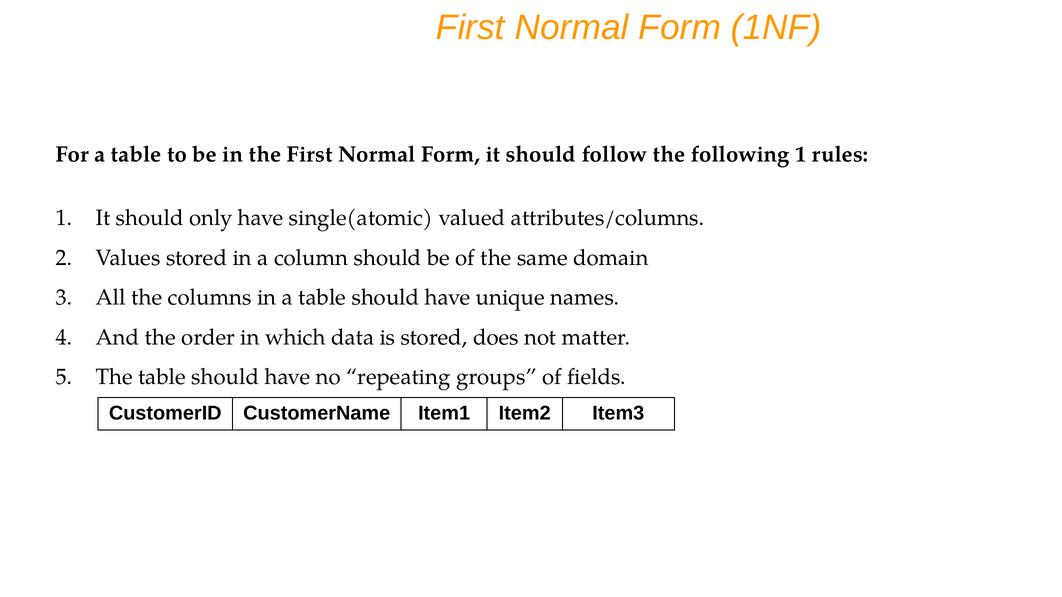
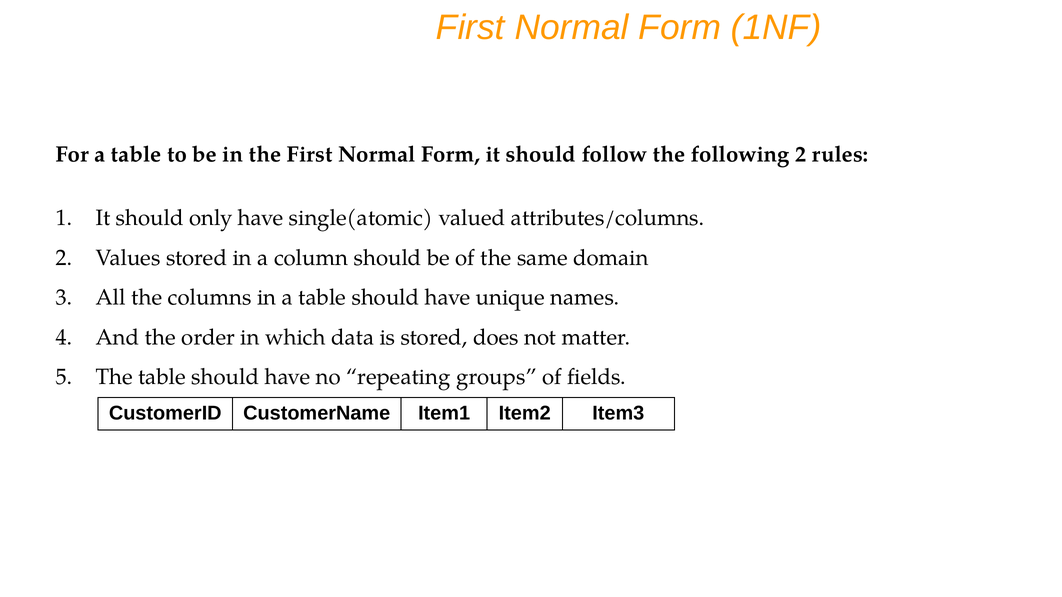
following 1: 1 -> 2
